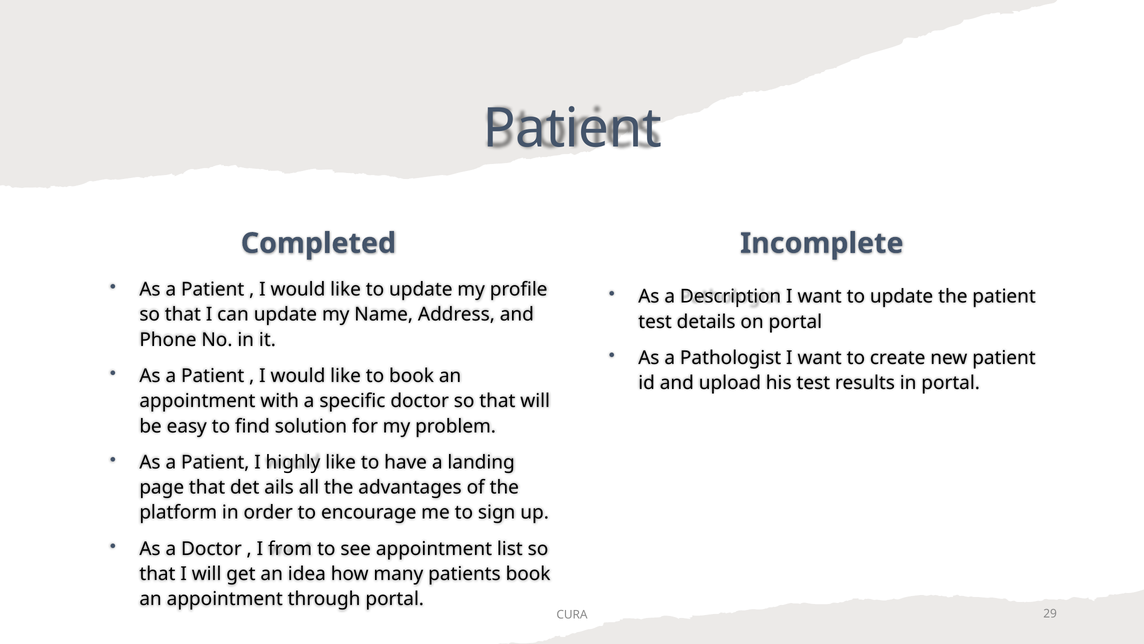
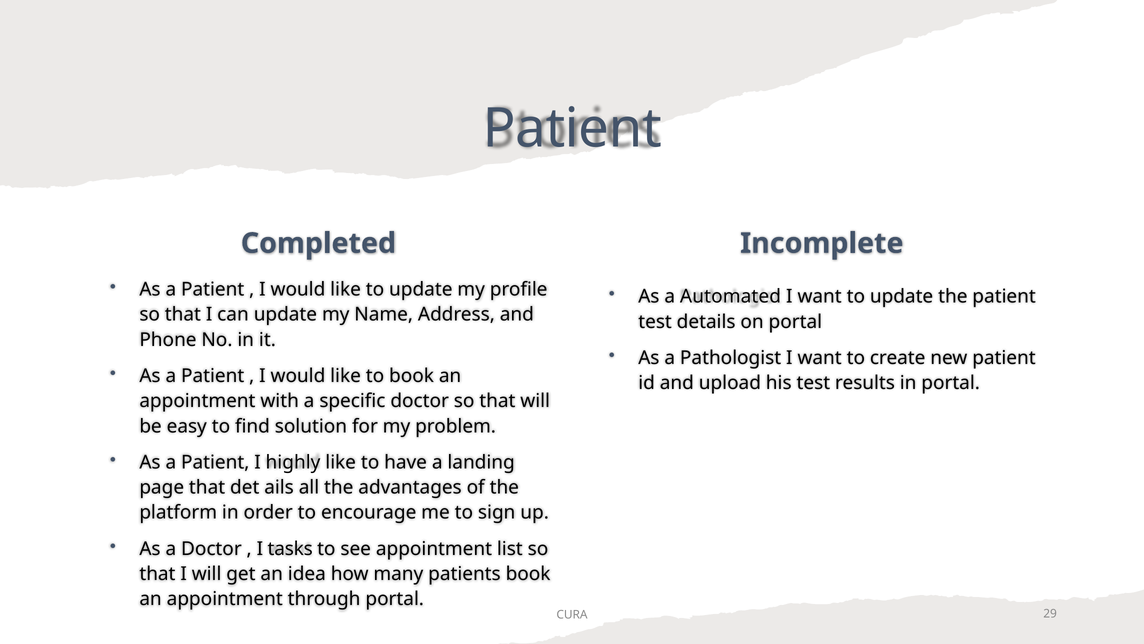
Description: Description -> Automated
from: from -> tasks
